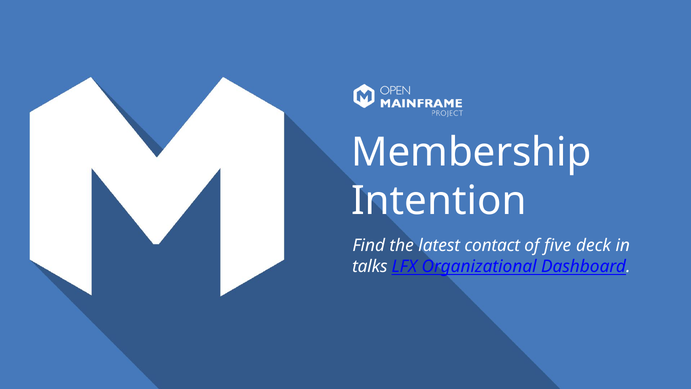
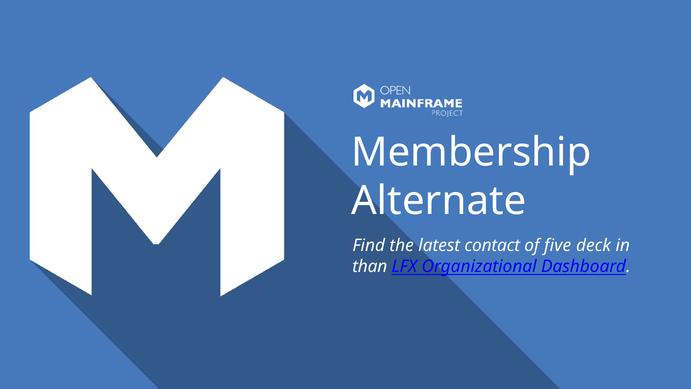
Intention: Intention -> Alternate
talks: talks -> than
